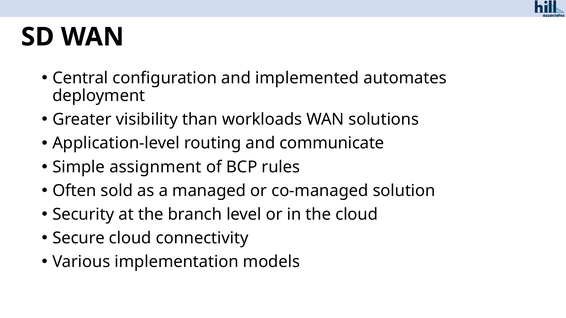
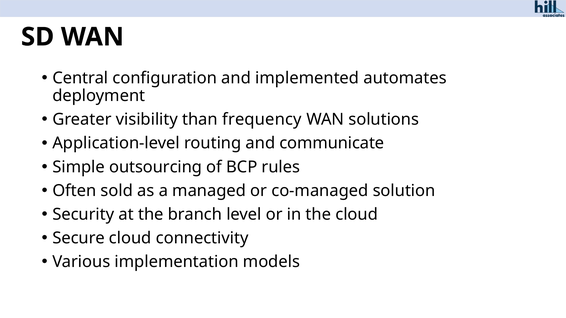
workloads: workloads -> frequency
assignment: assignment -> outsourcing
